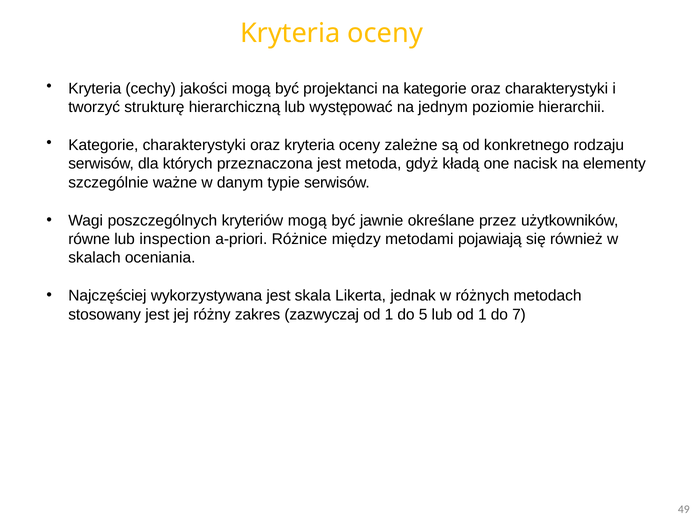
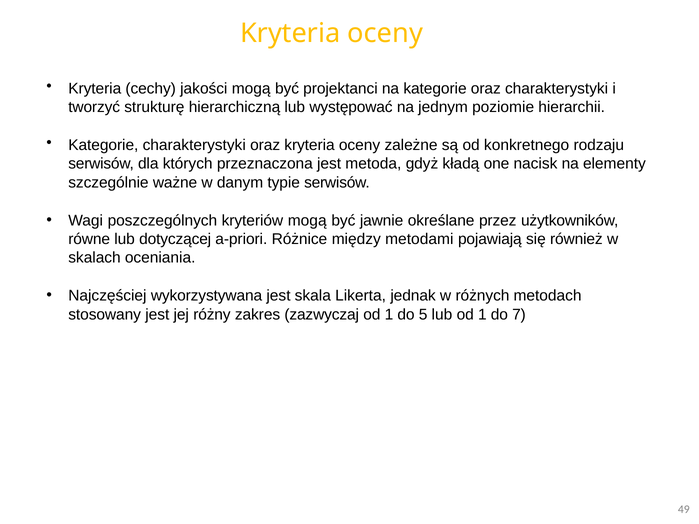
inspection: inspection -> dotyczącej
